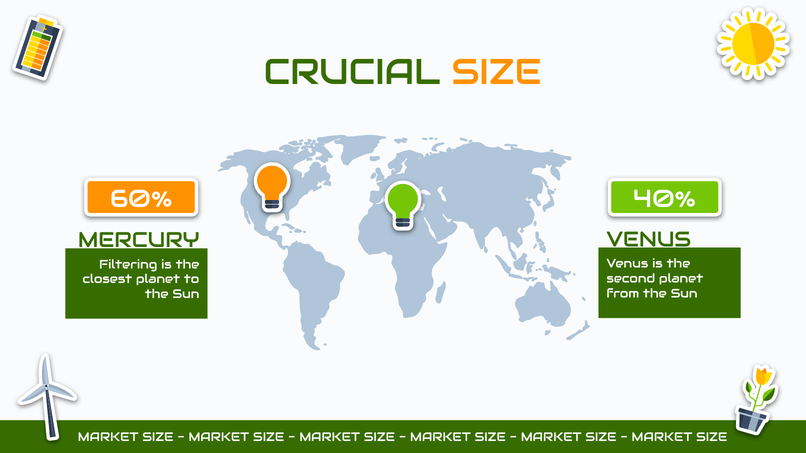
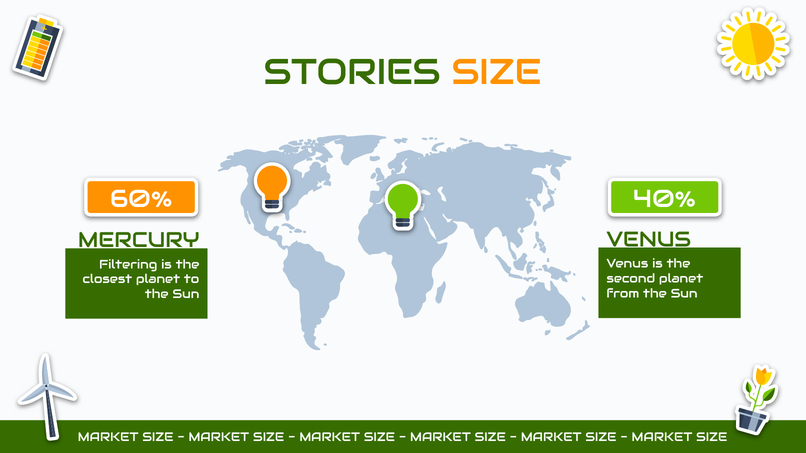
CRUCIAL: CRUCIAL -> STORIES
